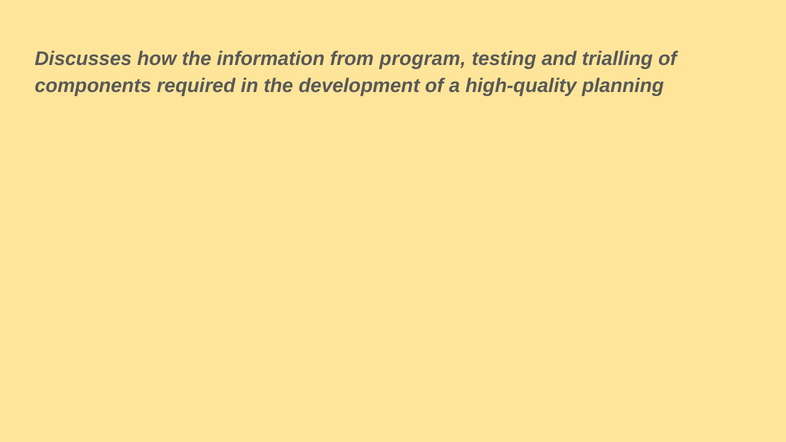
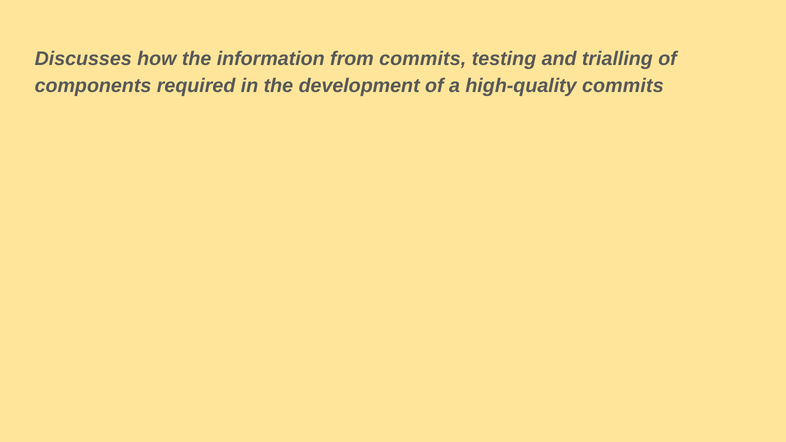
from program: program -> commits
high-quality planning: planning -> commits
